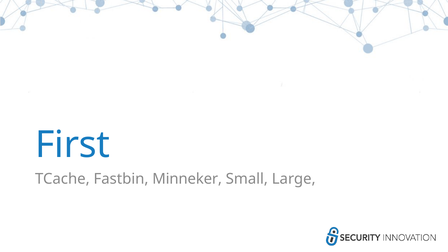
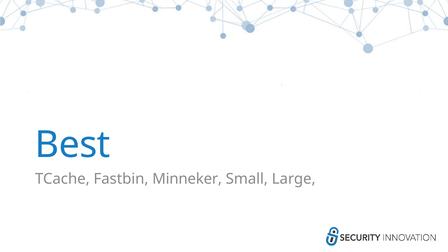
First: First -> Best
